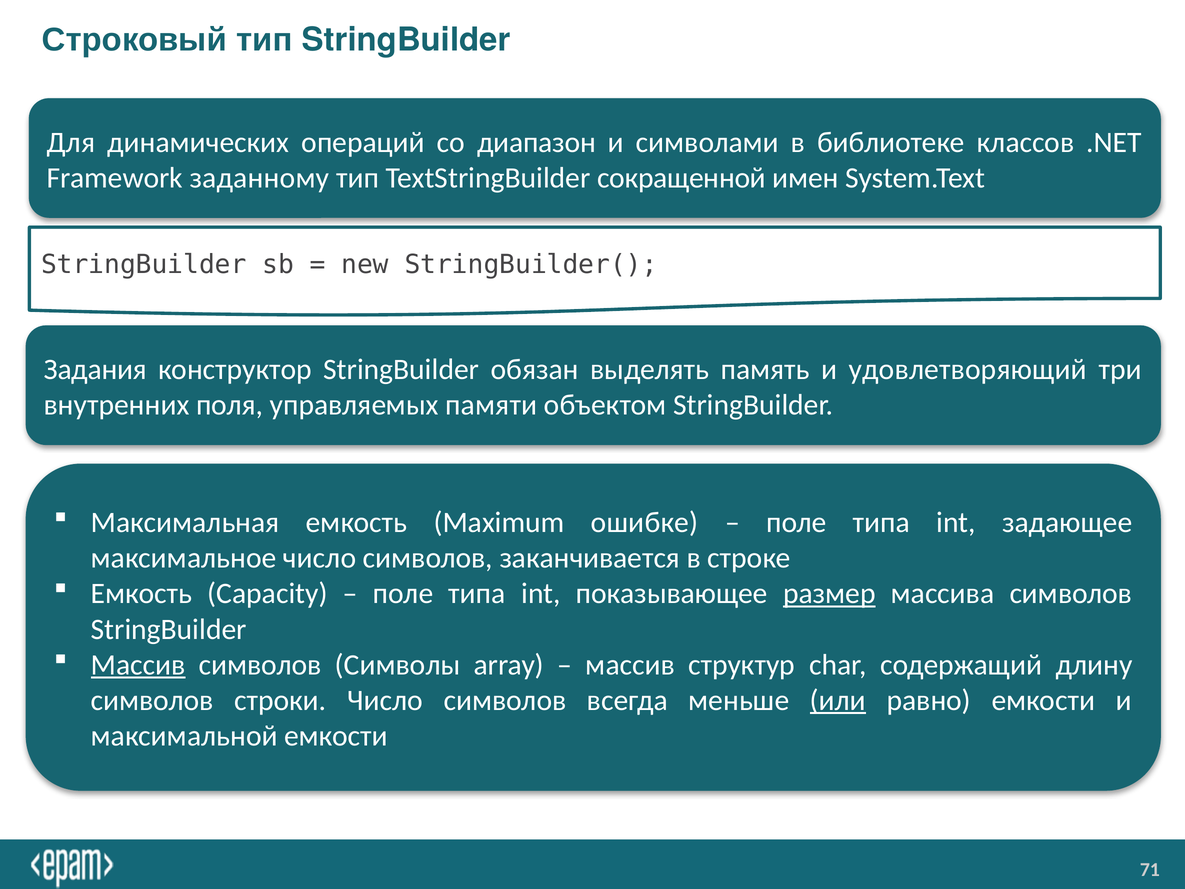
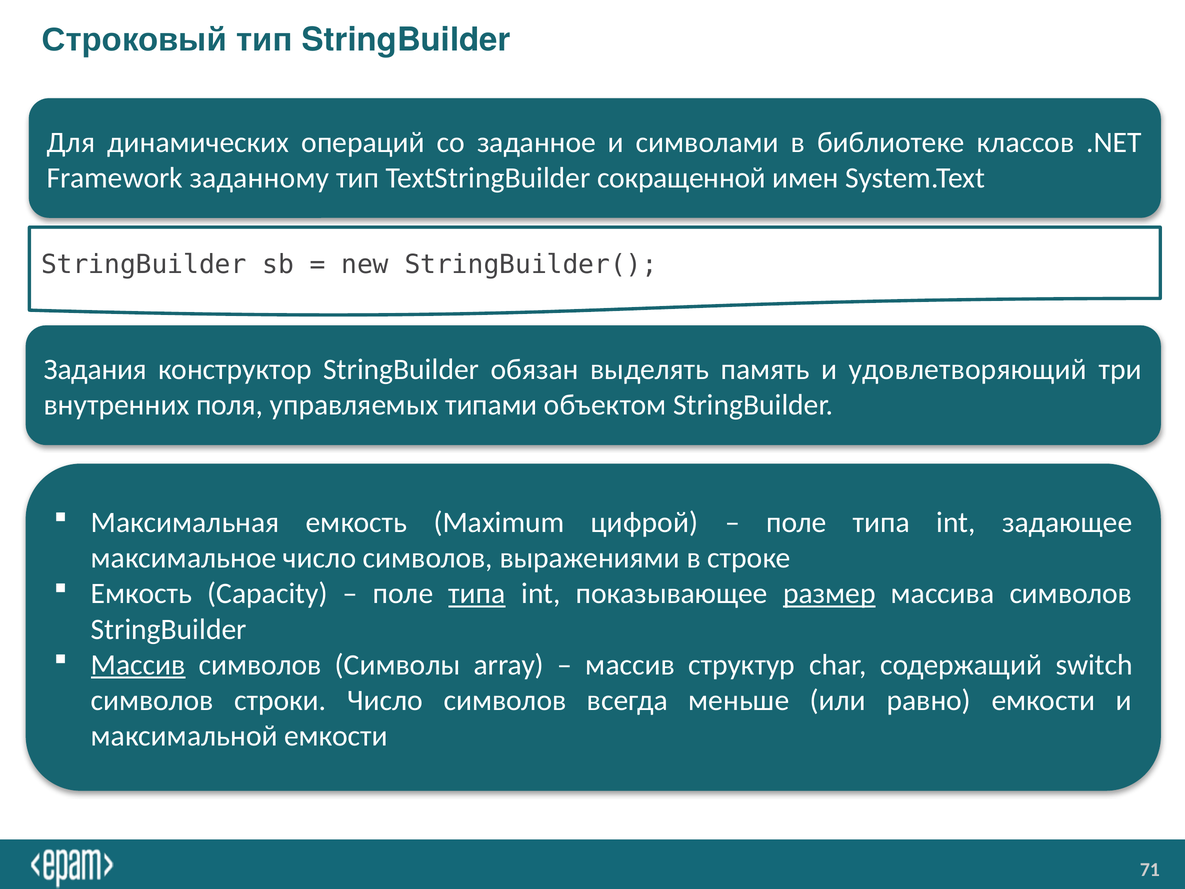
диапазон: диапазон -> заданное
памяти: памяти -> типами
ошибке: ошибке -> цифрой
заканчивается: заканчивается -> выражениями
типа at (477, 594) underline: none -> present
длину: длину -> switch
или underline: present -> none
